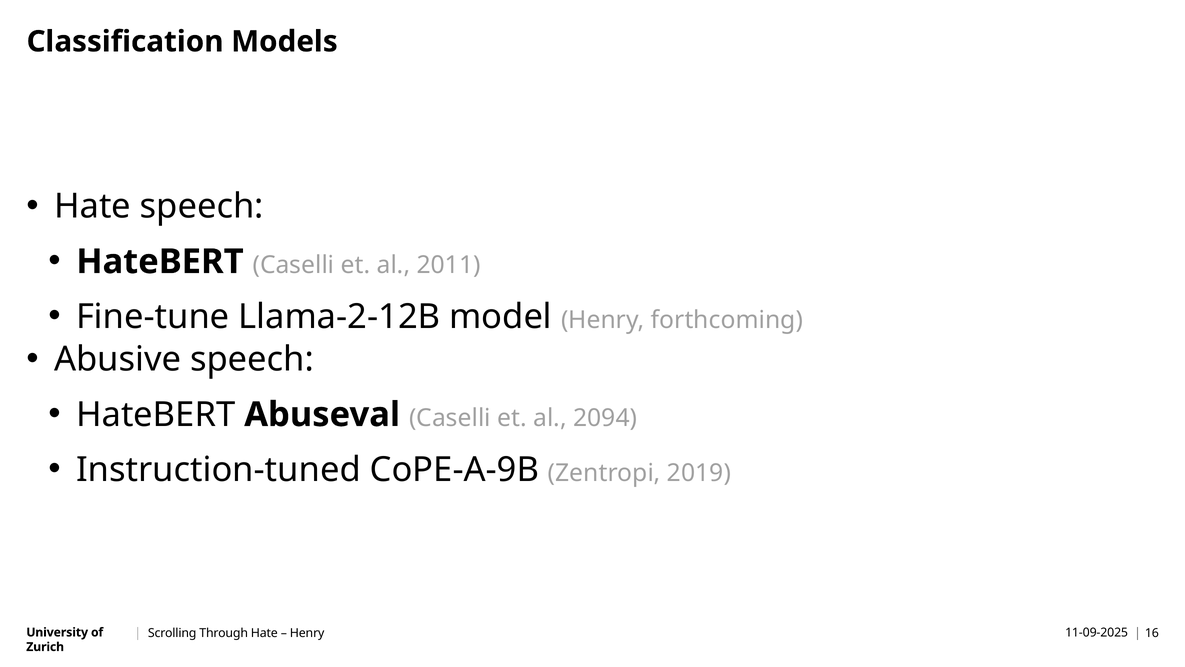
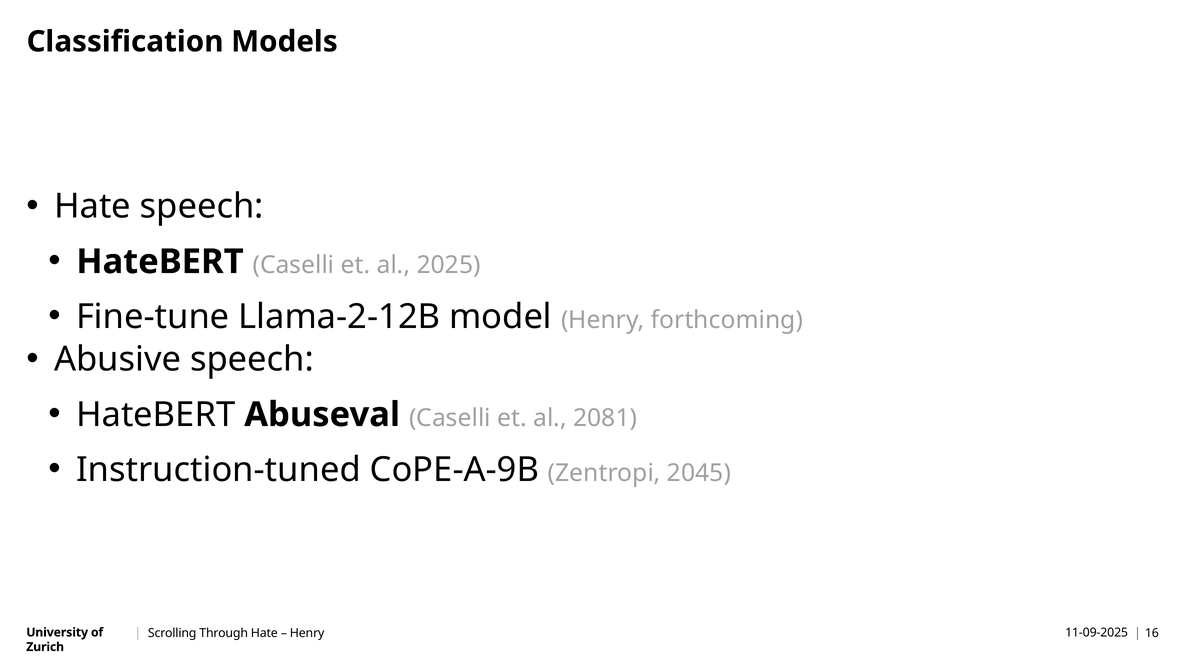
2011: 2011 -> 2025
2094: 2094 -> 2081
2019: 2019 -> 2045
